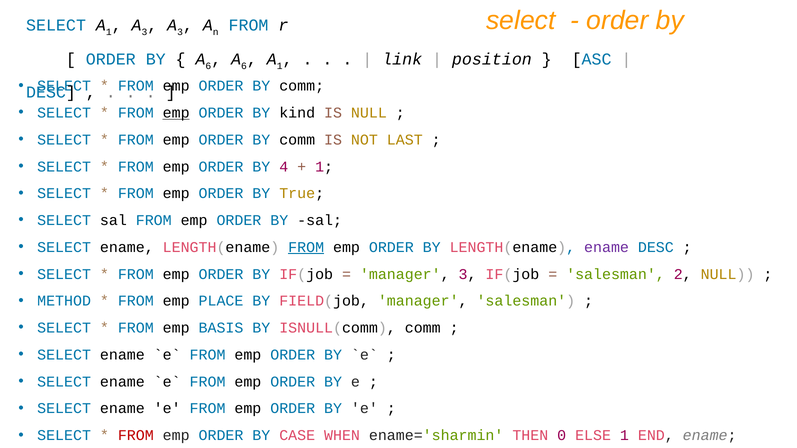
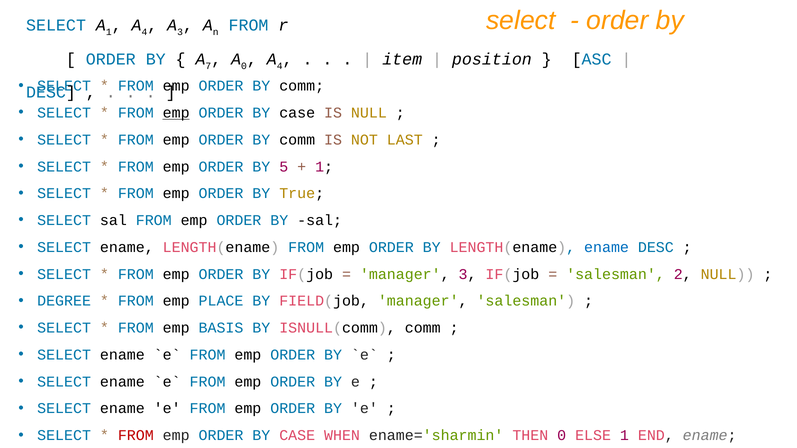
3 at (144, 32): 3 -> 4
6 at (208, 66): 6 -> 7
6 at (244, 66): 6 -> 0
1 at (280, 66): 1 -> 4
link: link -> item
kind at (297, 113): kind -> case
4: 4 -> 5
FROM at (306, 247) underline: present -> none
ename at (607, 247) colour: purple -> blue
METHOD: METHOD -> DEGREE
